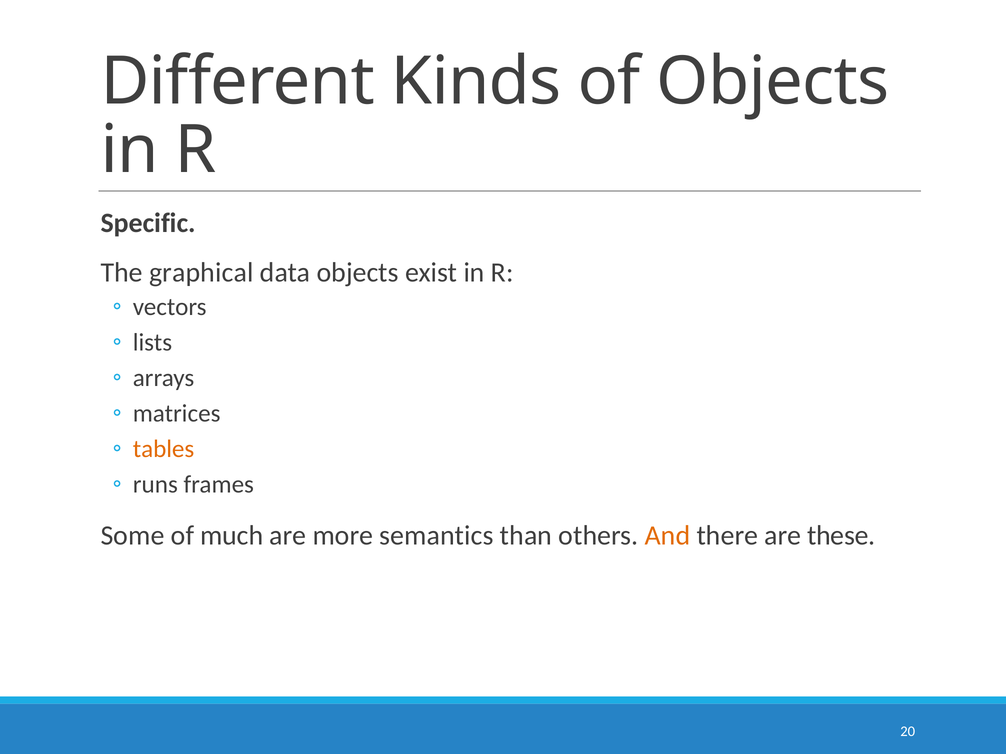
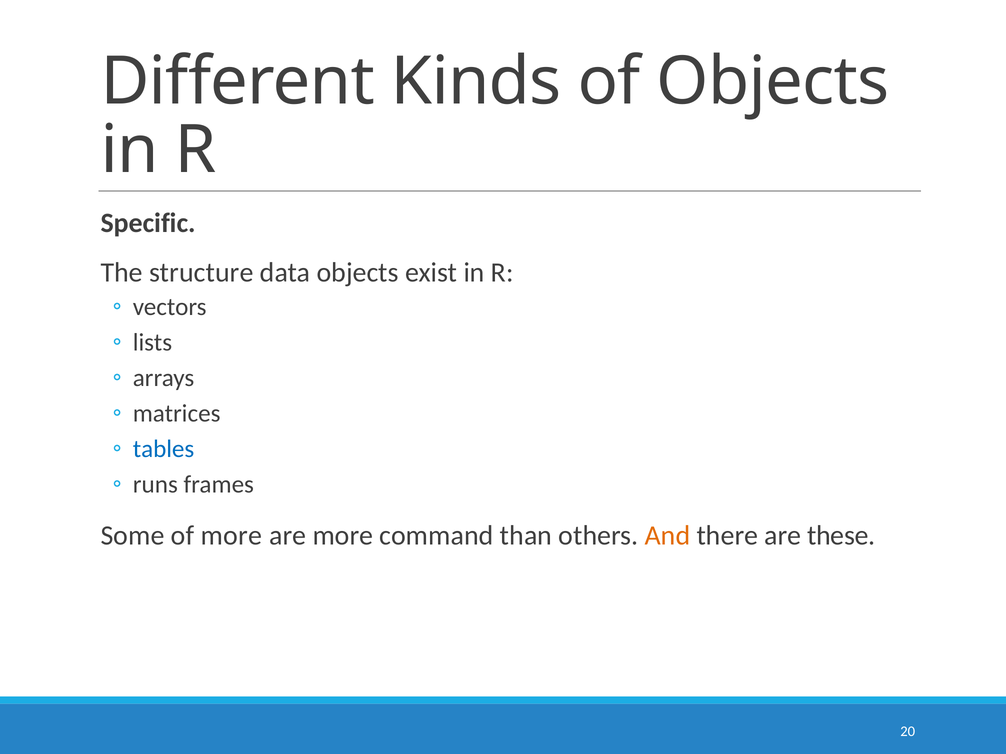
graphical: graphical -> structure
tables colour: orange -> blue
of much: much -> more
semantics: semantics -> command
